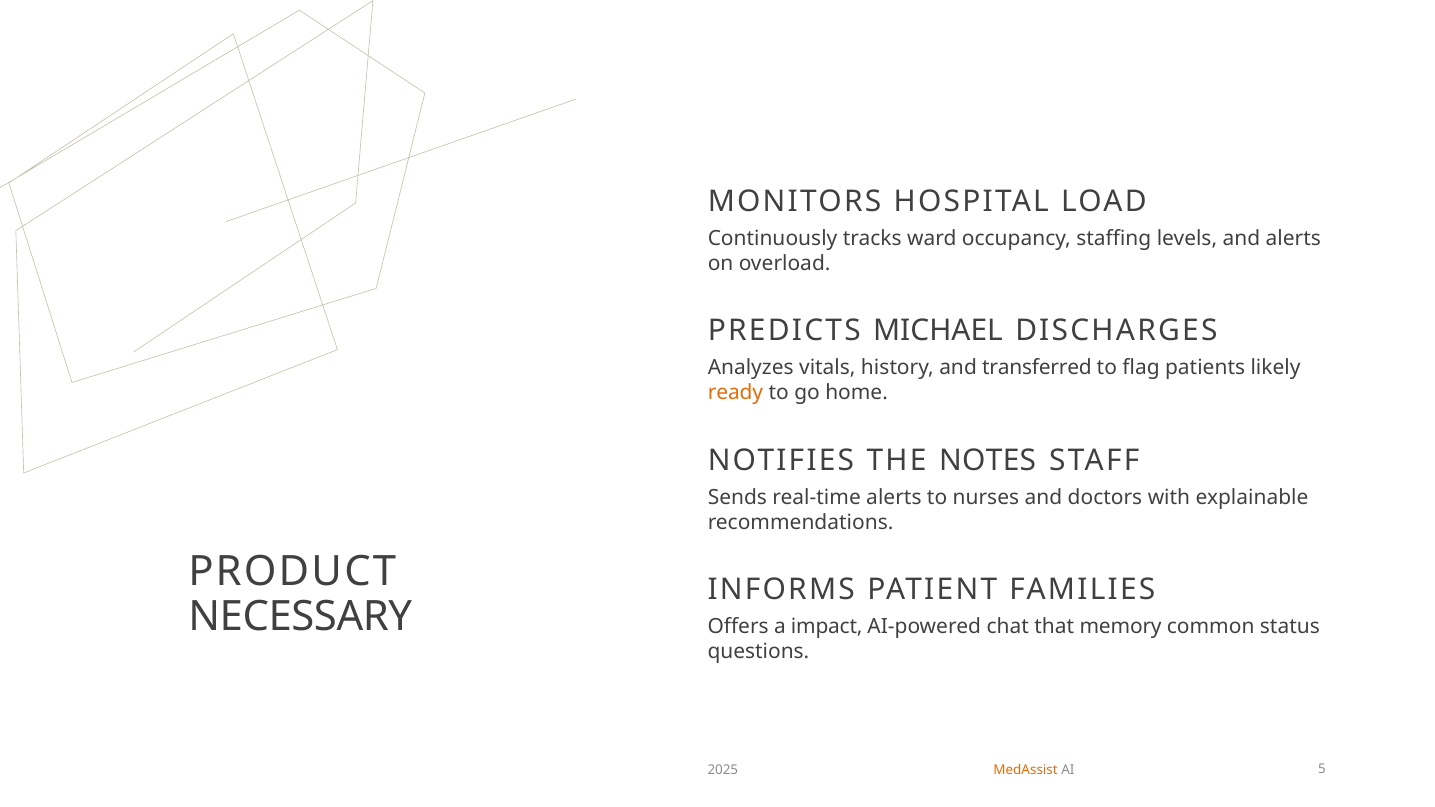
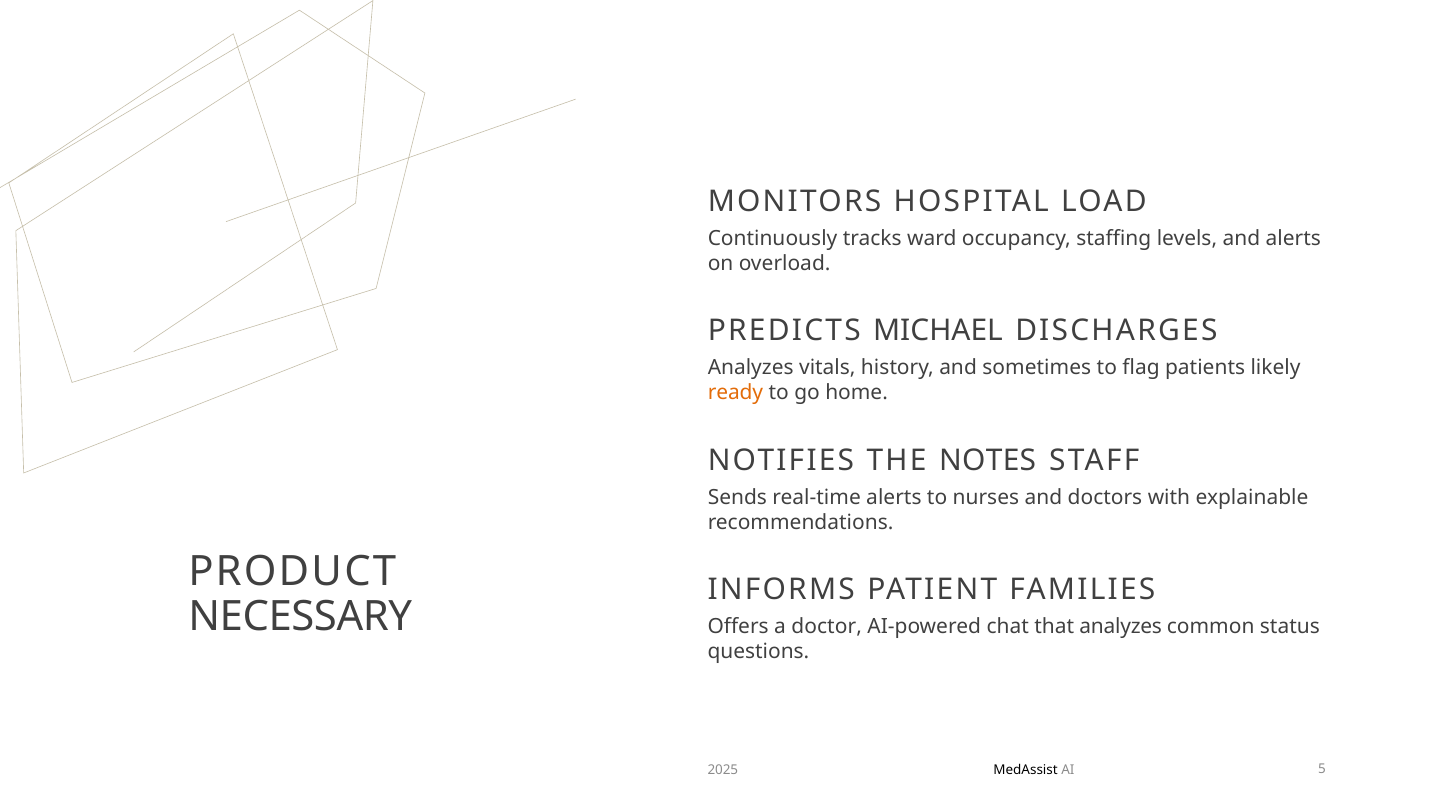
transferred: transferred -> sometimes
impact: impact -> doctor
that memory: memory -> analyzes
MedAssist colour: orange -> black
